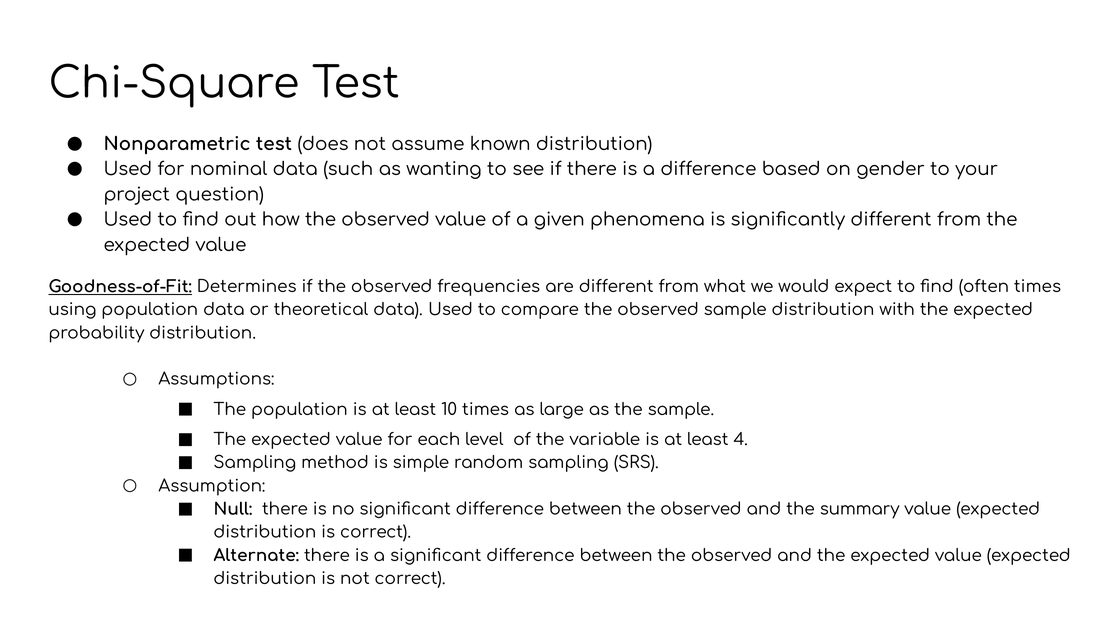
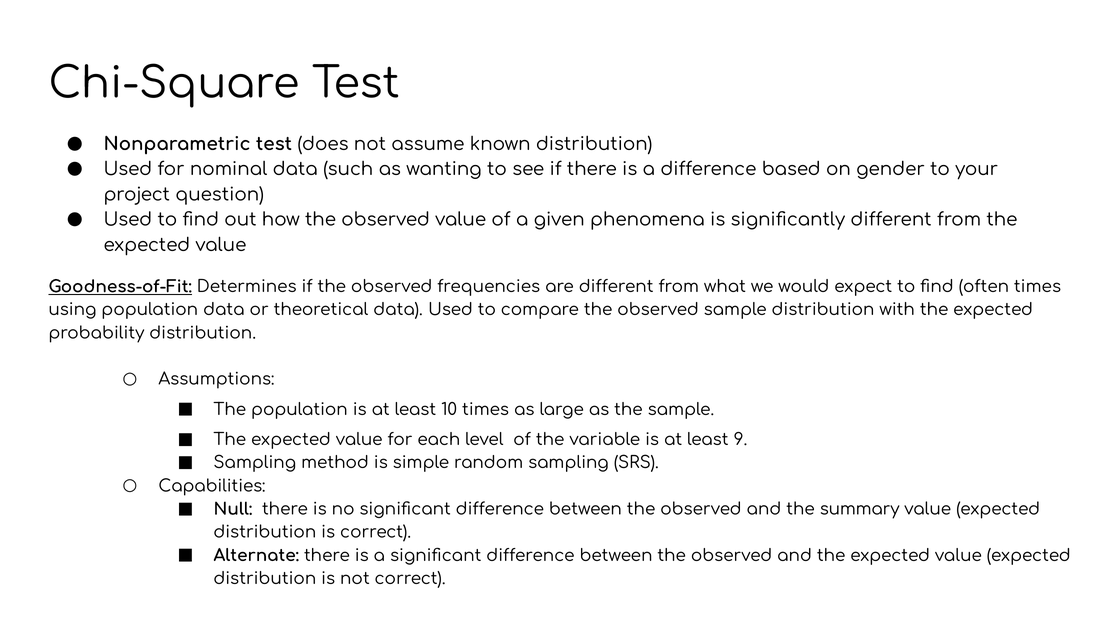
4: 4 -> 9
Assumption: Assumption -> Capabilities
